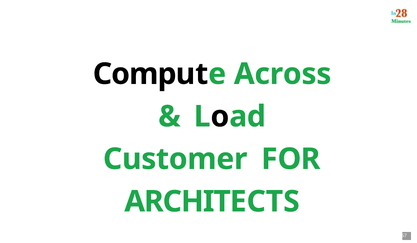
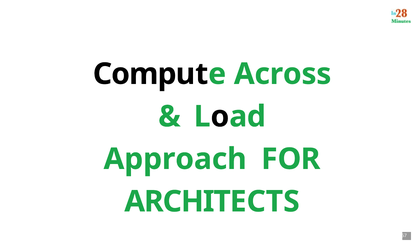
Customer: Customer -> Approach
